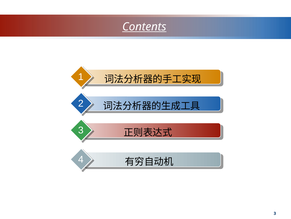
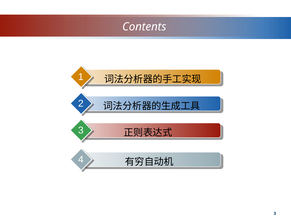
Contents underline: present -> none
